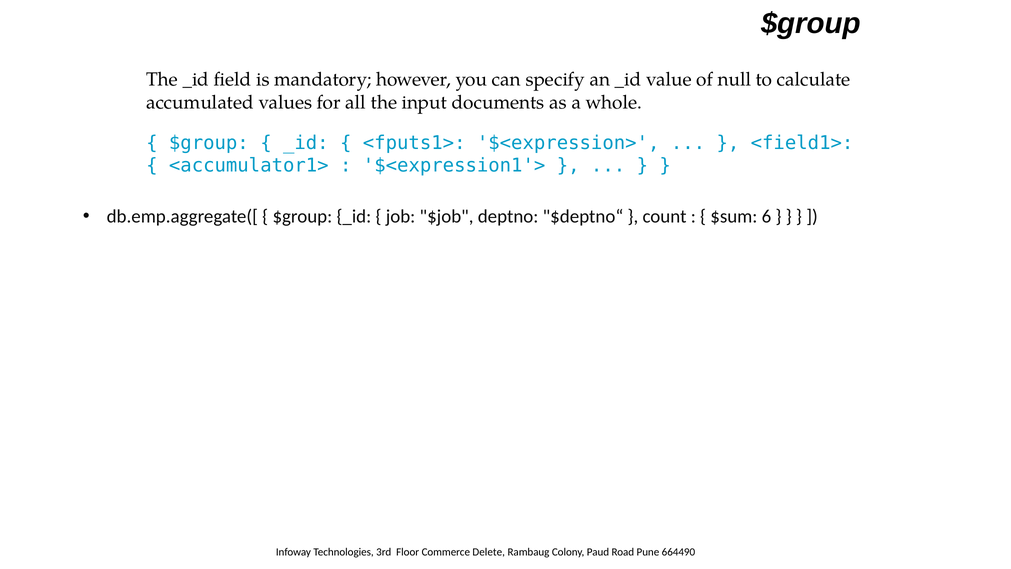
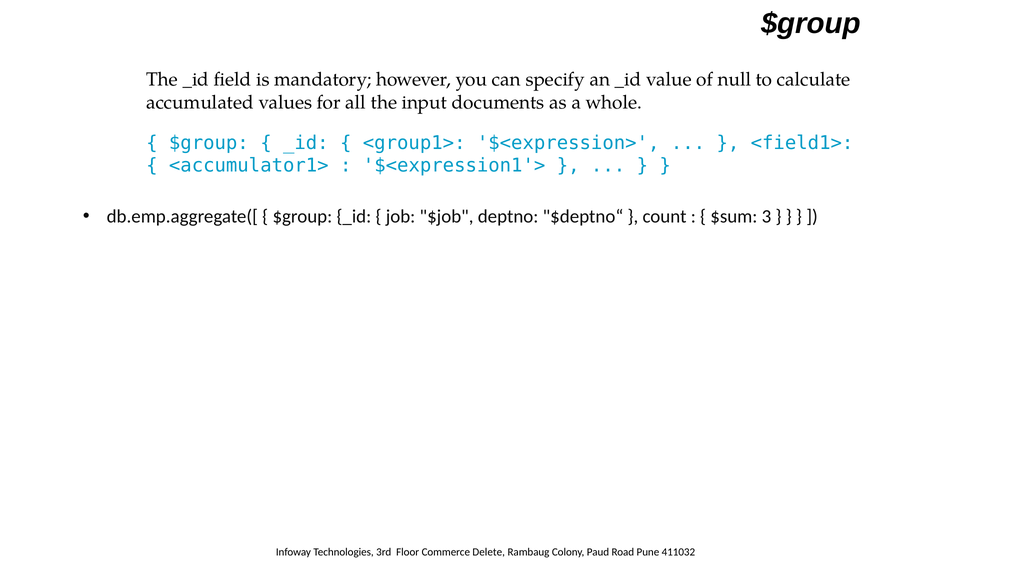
<fputs1>: <fputs1> -> <group1>
6: 6 -> 3
664490: 664490 -> 411032
